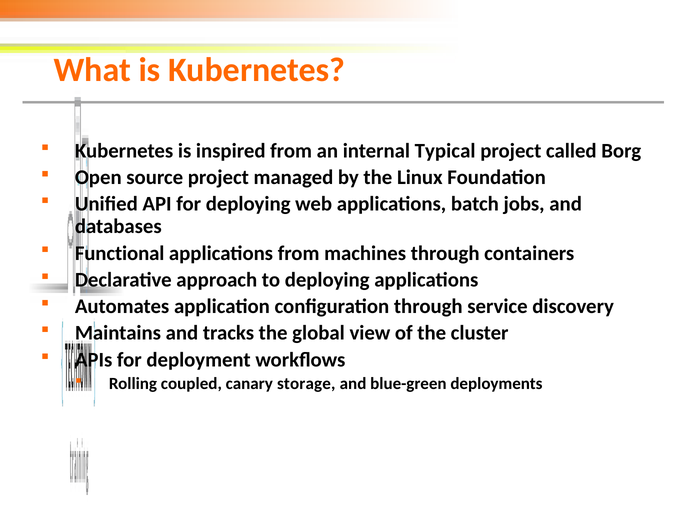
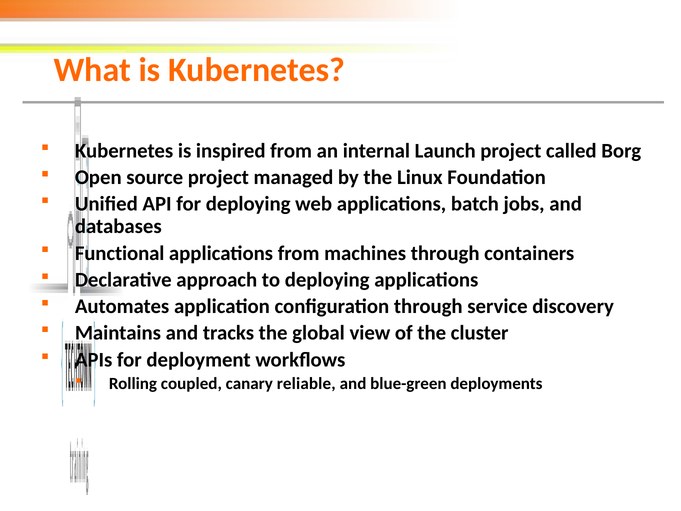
Typical: Typical -> Launch
storage: storage -> reliable
